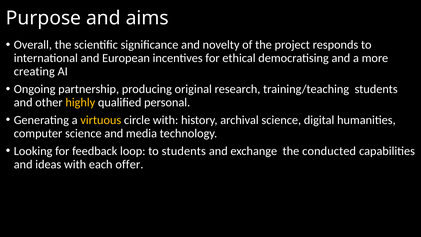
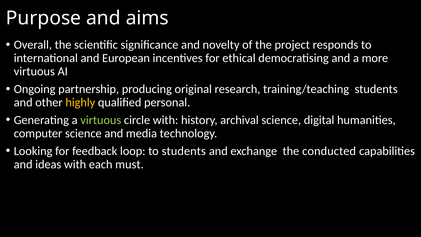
creating at (34, 71): creating -> virtuous
virtuous at (101, 120) colour: yellow -> light green
offer: offer -> must
